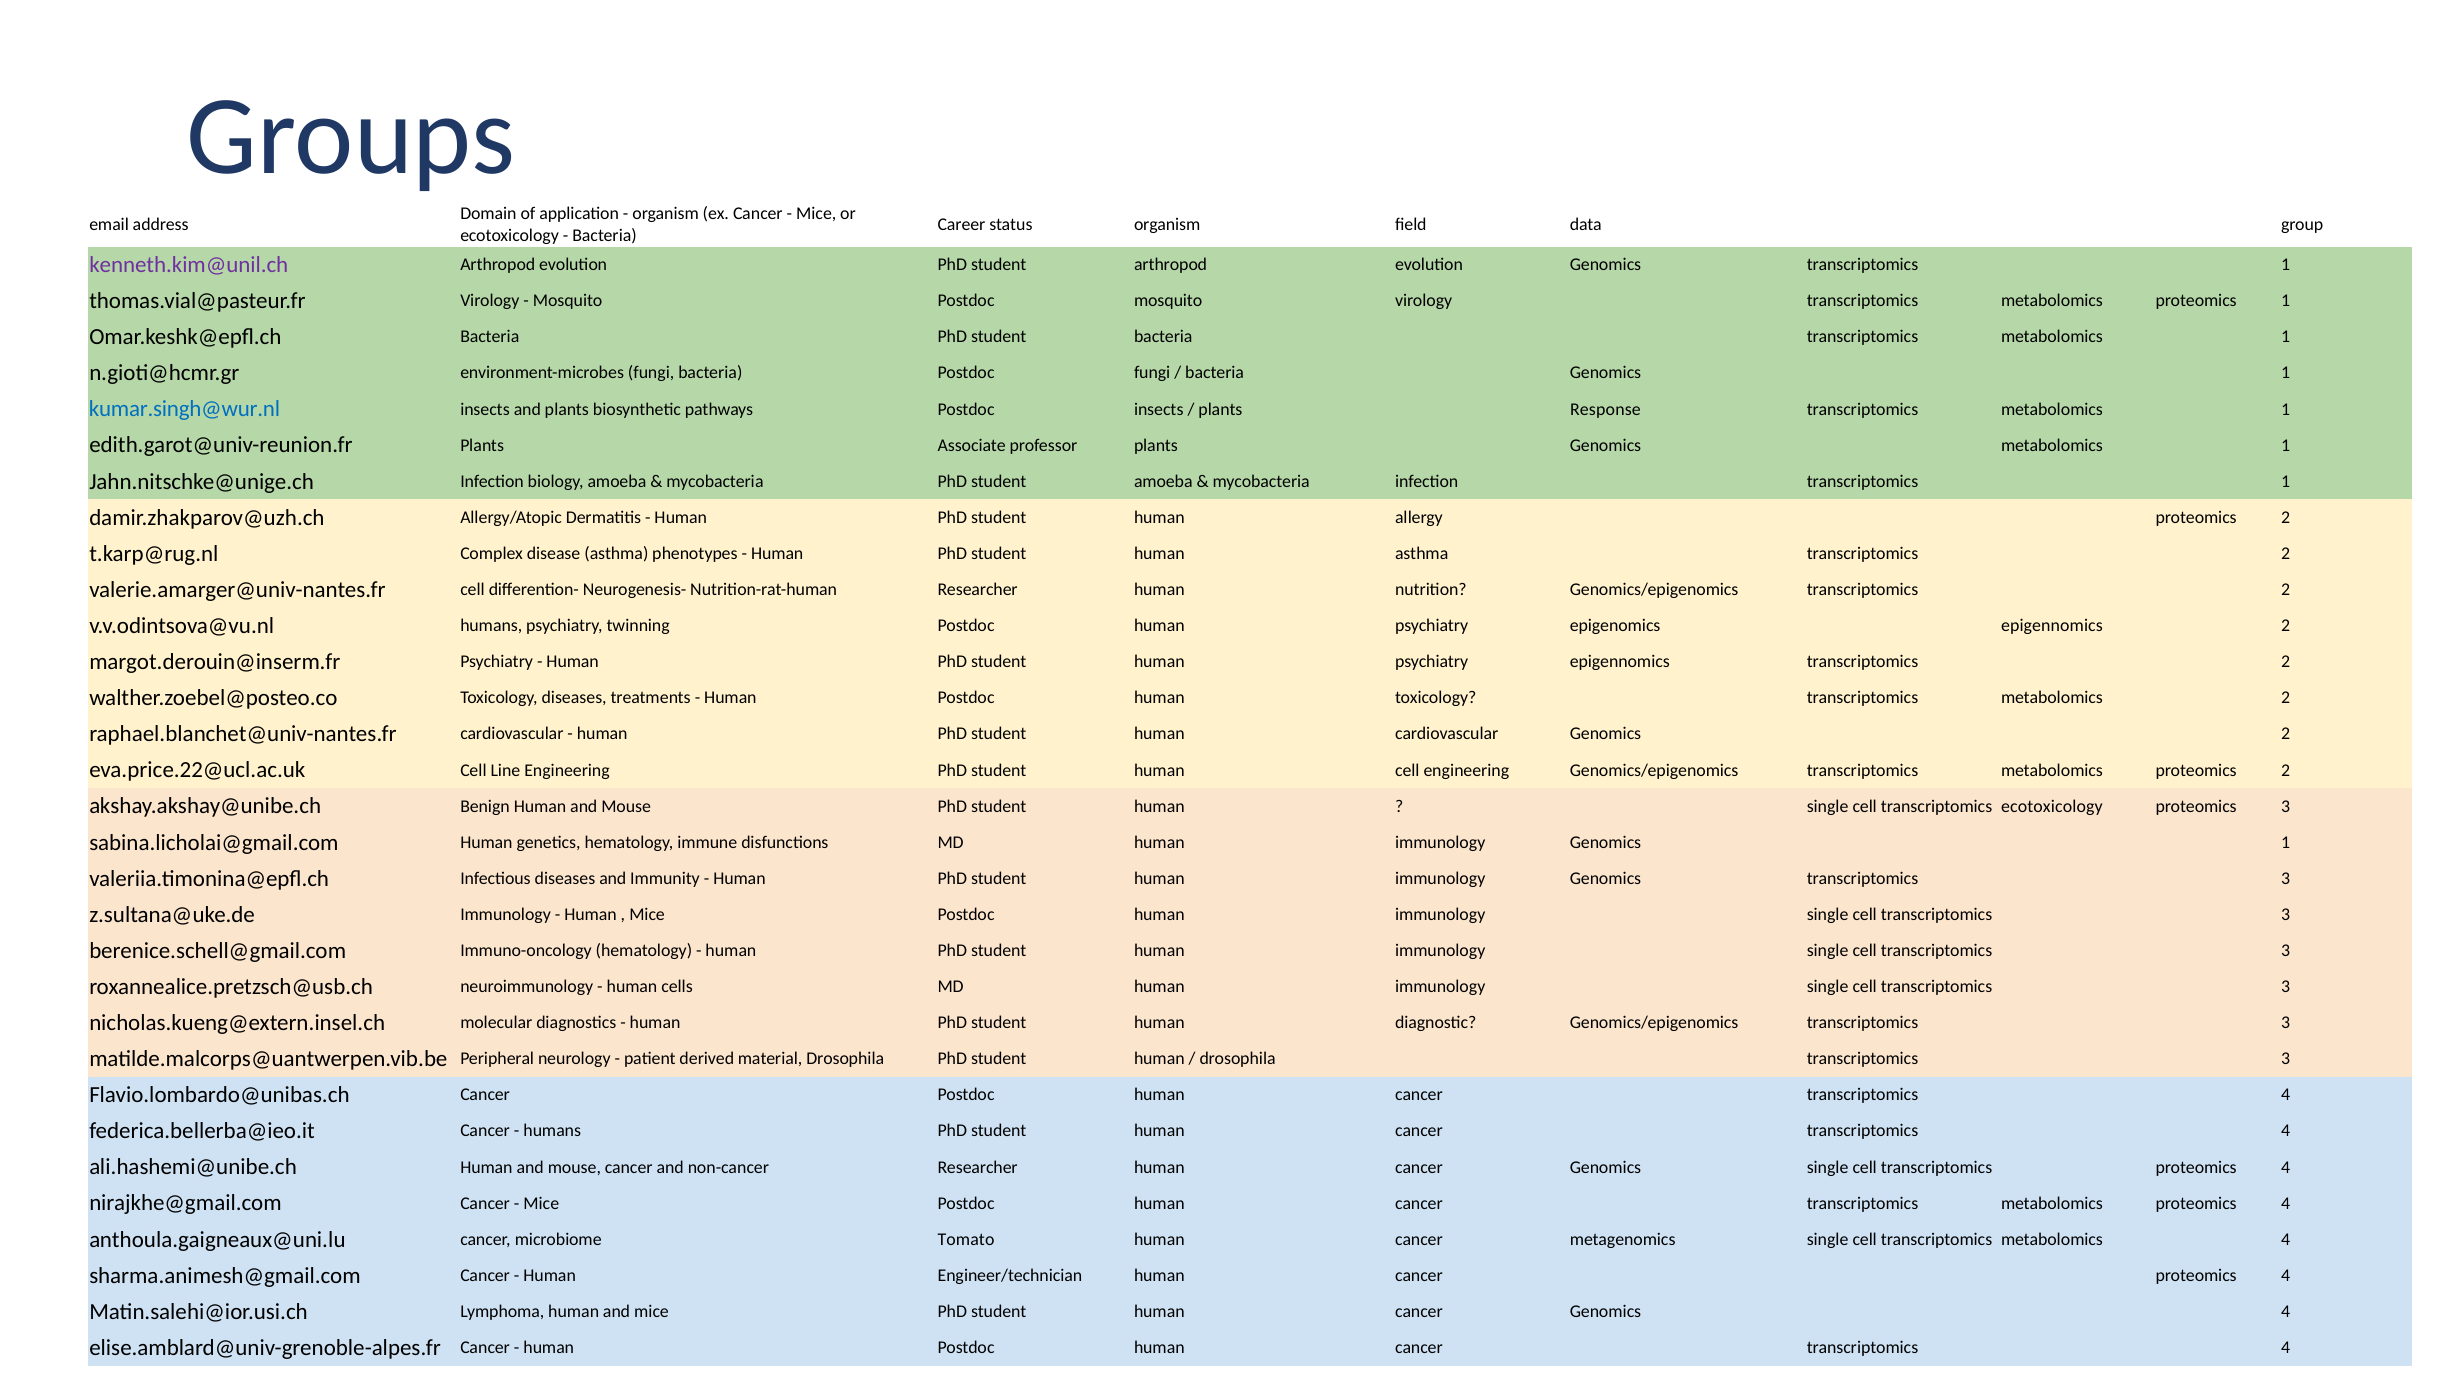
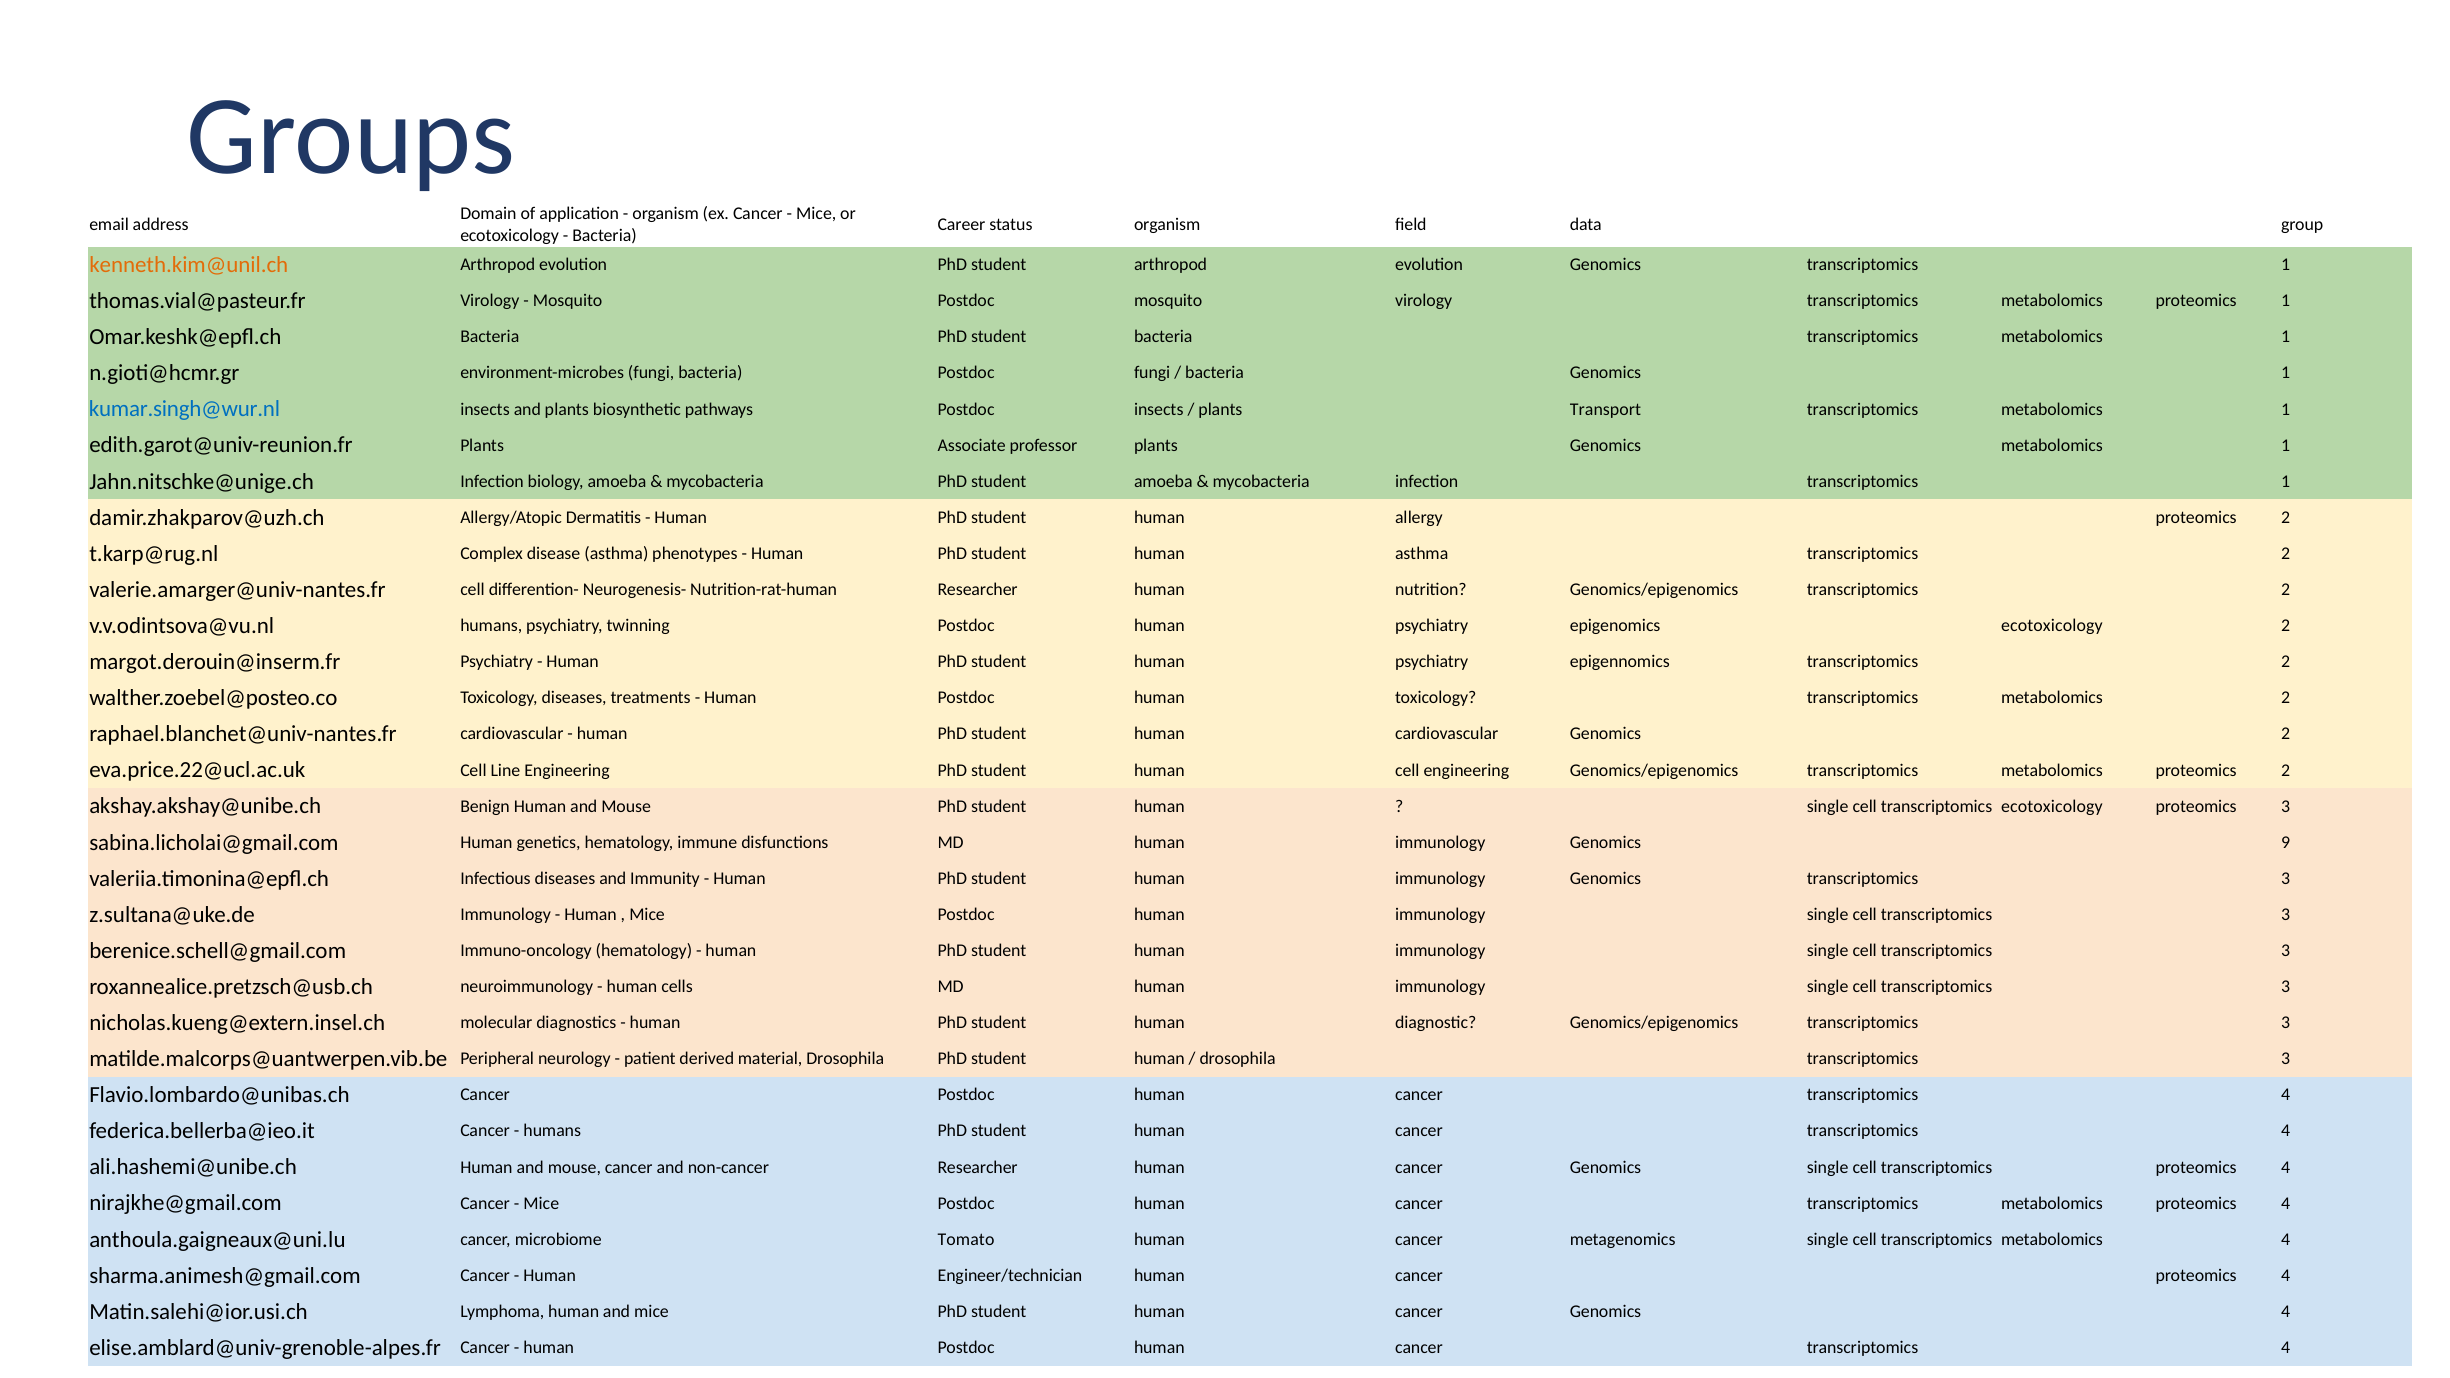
kenneth.kim@unil.ch colour: purple -> orange
Response: Response -> Transport
epigenomics epigennomics: epigennomics -> ecotoxicology
immunology Genomics 1: 1 -> 9
